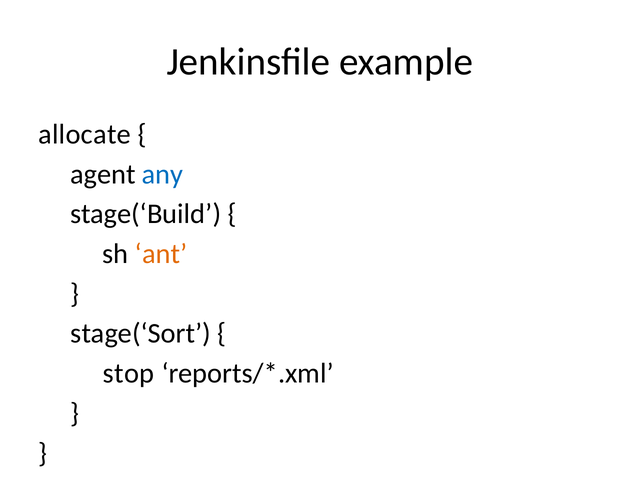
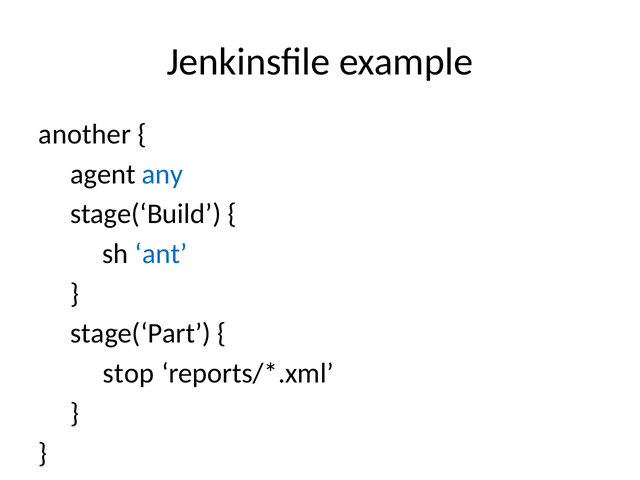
allocate: allocate -> another
ant colour: orange -> blue
stage(‘Sort: stage(‘Sort -> stage(‘Part
